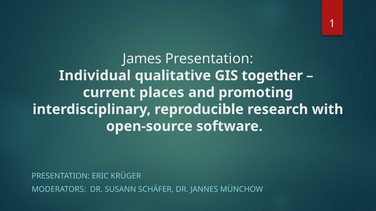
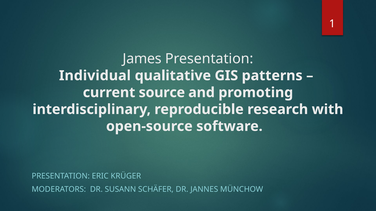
together: together -> patterns
places: places -> source
